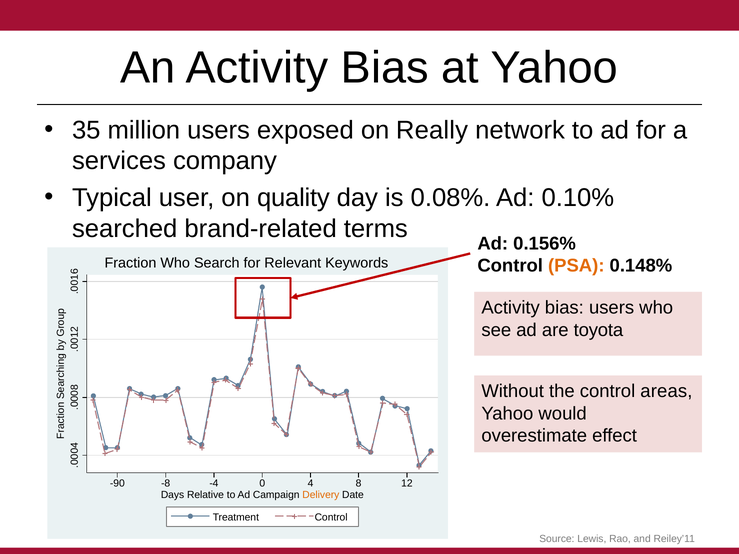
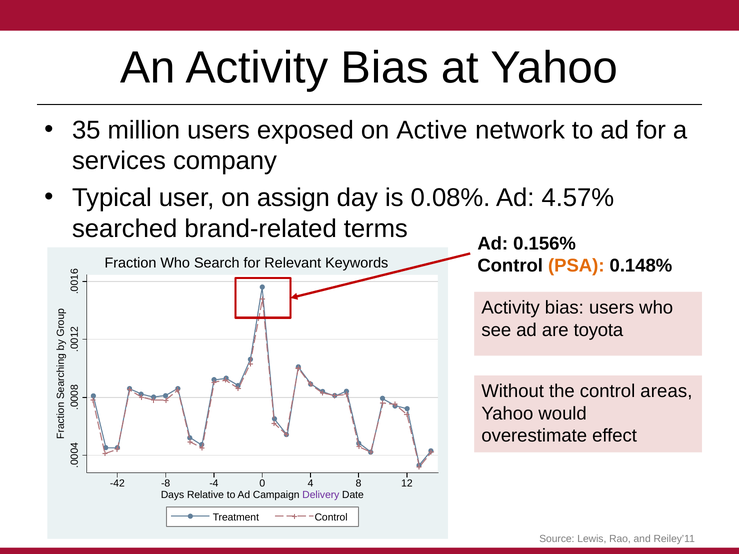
Really: Really -> Active
quality: quality -> assign
0.10%: 0.10% -> 4.57%
-90: -90 -> -42
Delivery colour: orange -> purple
